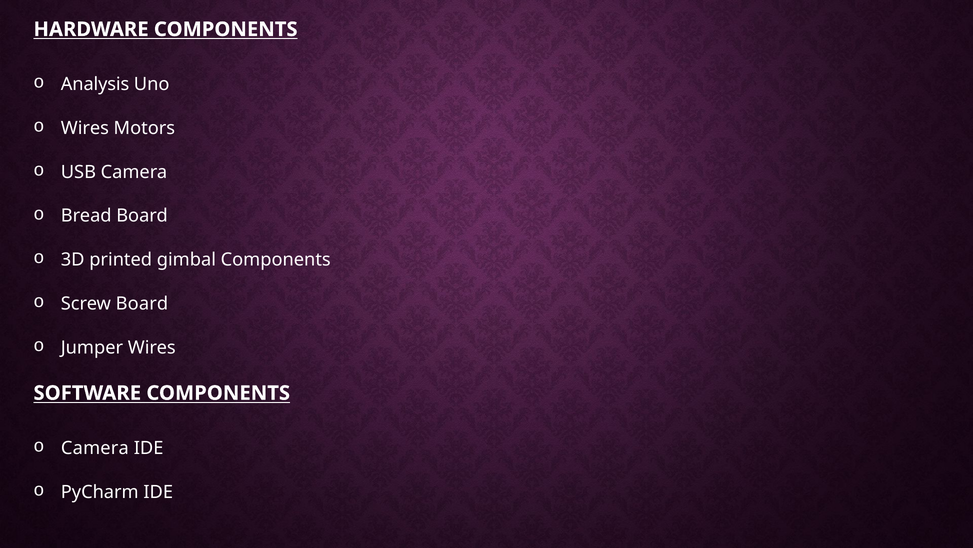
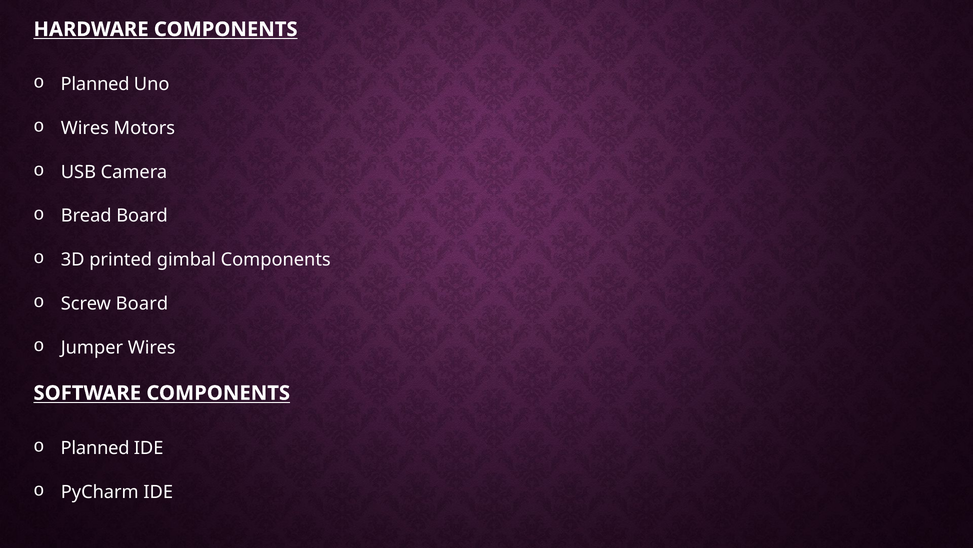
Analysis at (95, 84): Analysis -> Planned
Camera at (95, 448): Camera -> Planned
